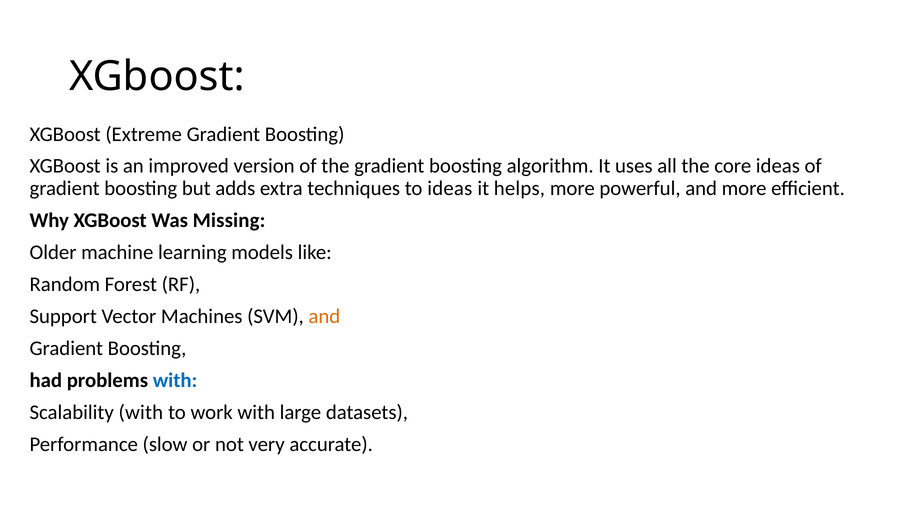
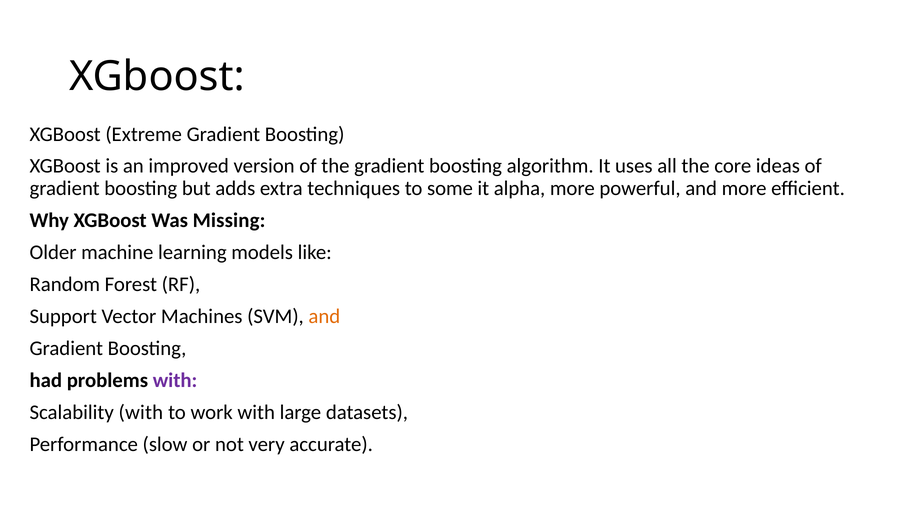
to ideas: ideas -> some
helps: helps -> alpha
with at (175, 380) colour: blue -> purple
